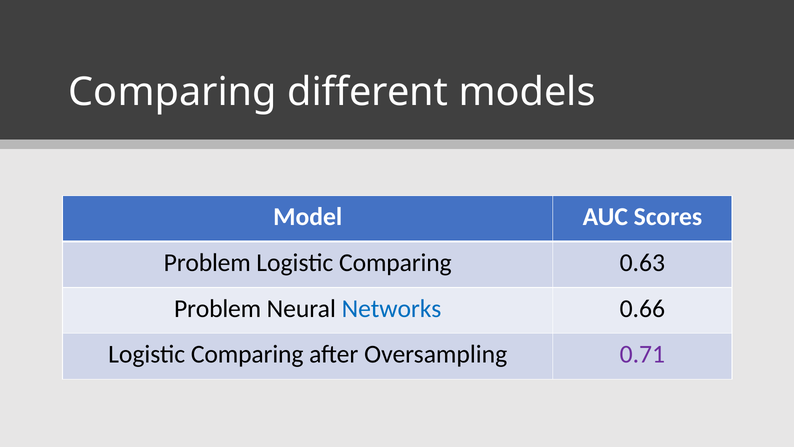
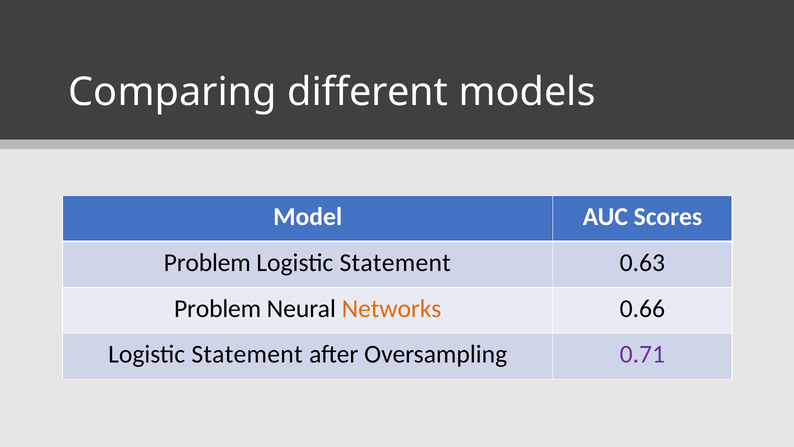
Comparing at (395, 263): Comparing -> Statement
Networks colour: blue -> orange
Comparing at (247, 354): Comparing -> Statement
